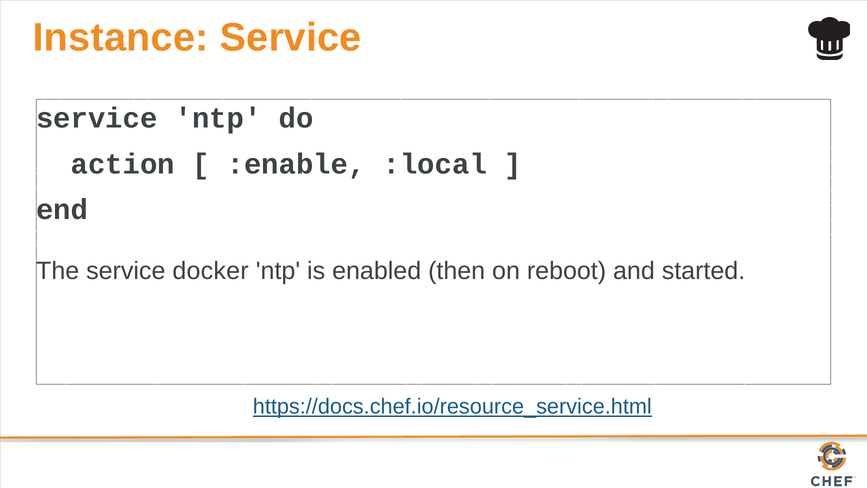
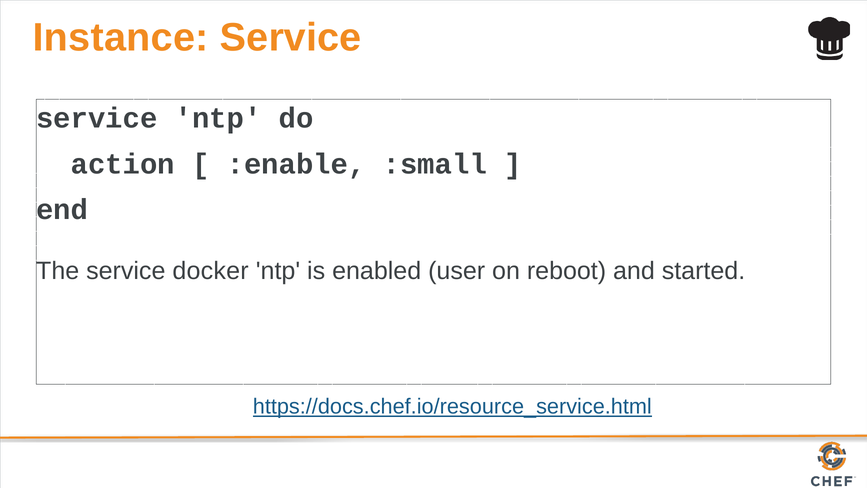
:local: :local -> :small
then: then -> user
